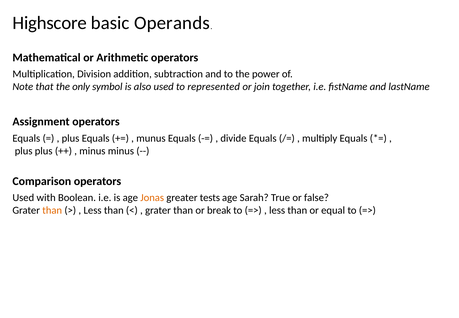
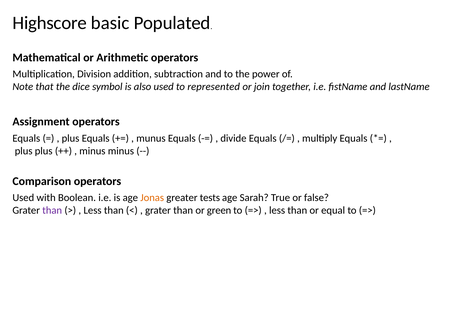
Operands: Operands -> Populated
only: only -> dice
than at (52, 210) colour: orange -> purple
break: break -> green
